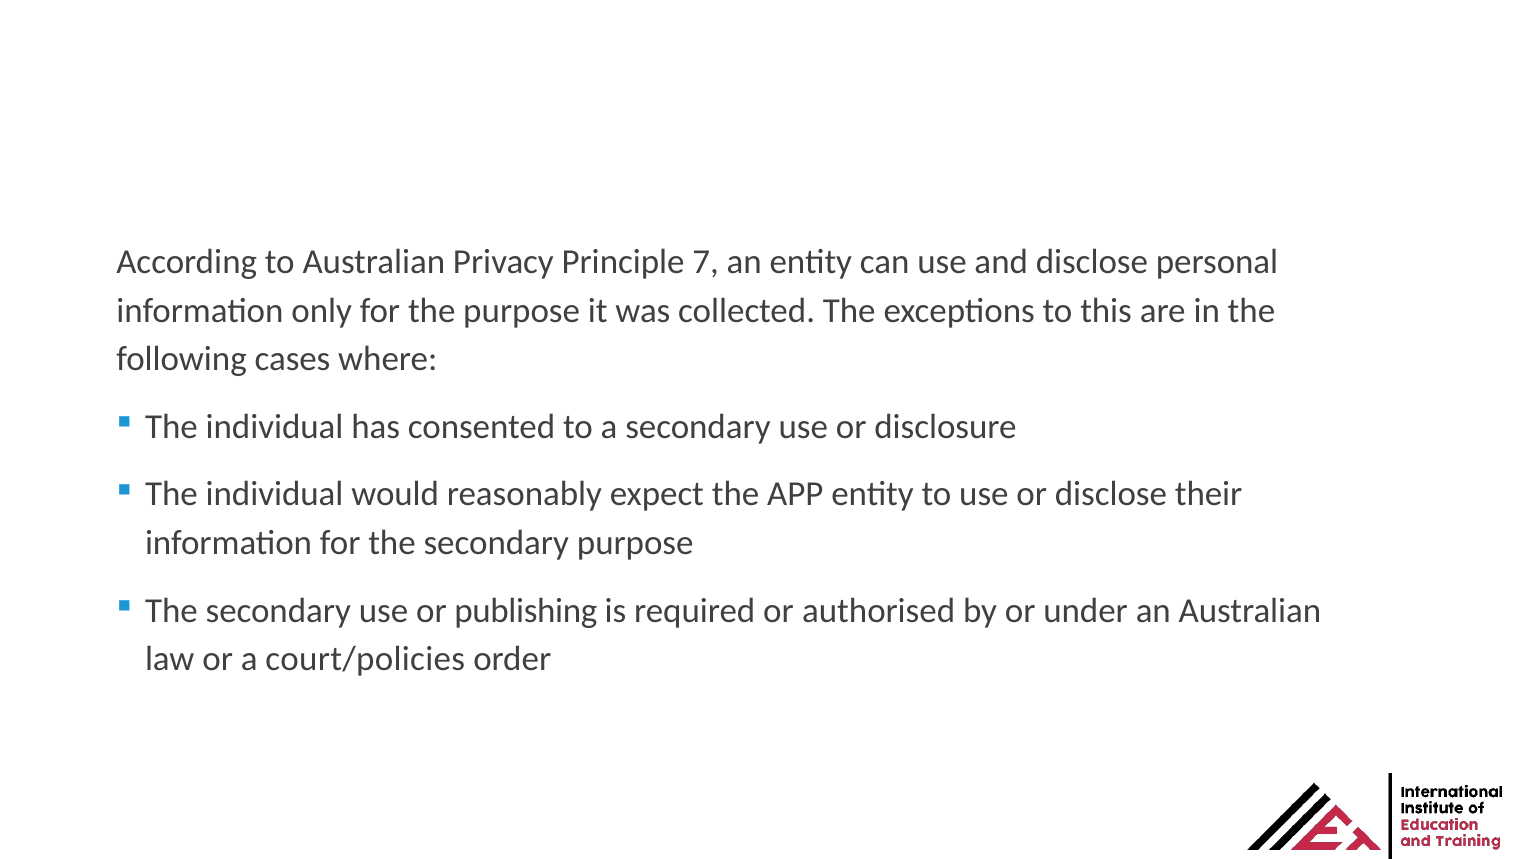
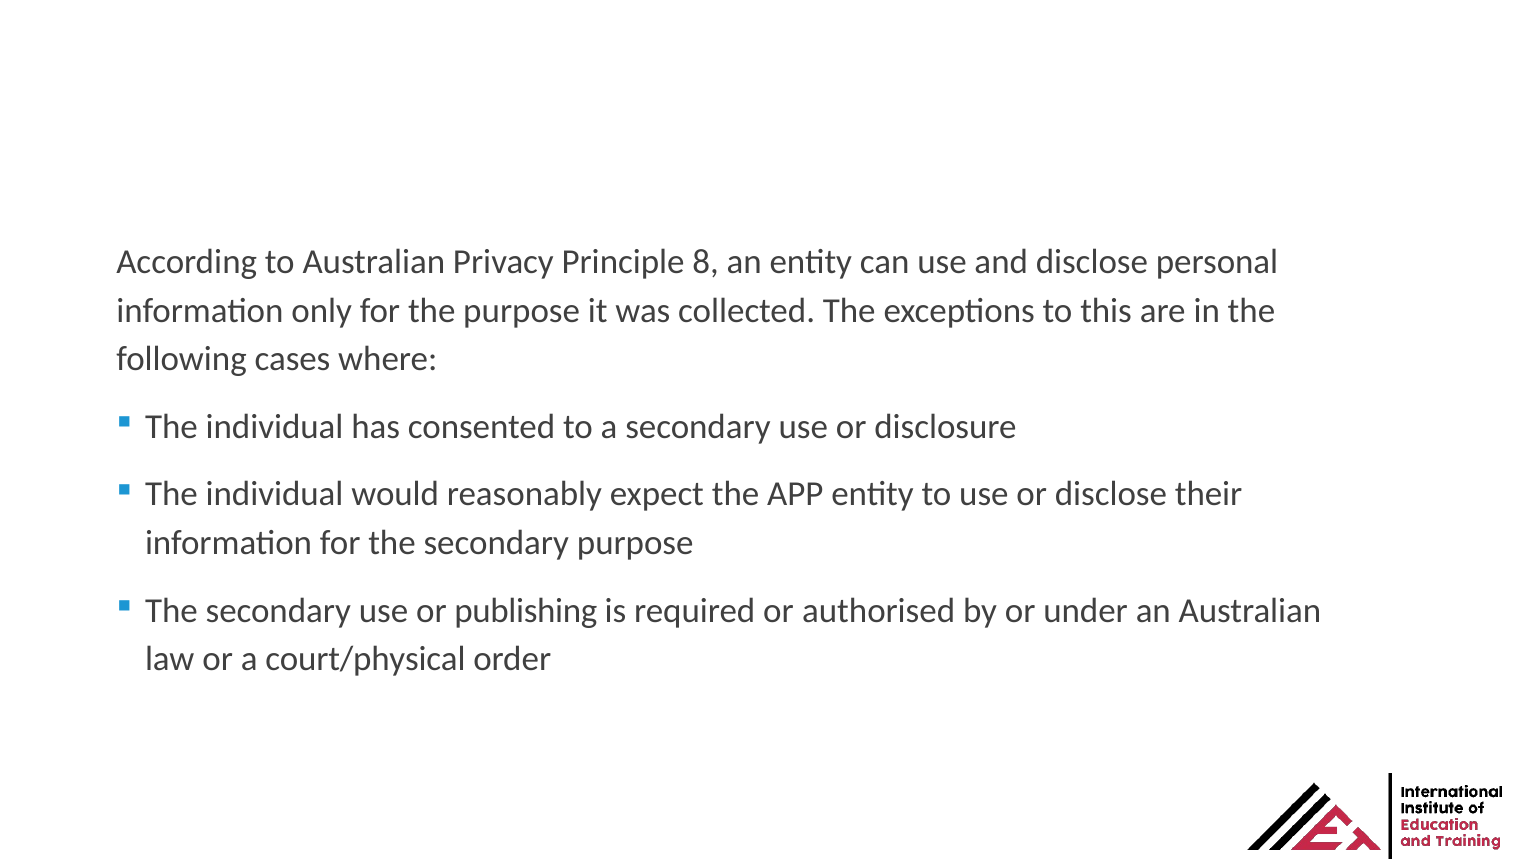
7: 7 -> 8
court/policies: court/policies -> court/physical
